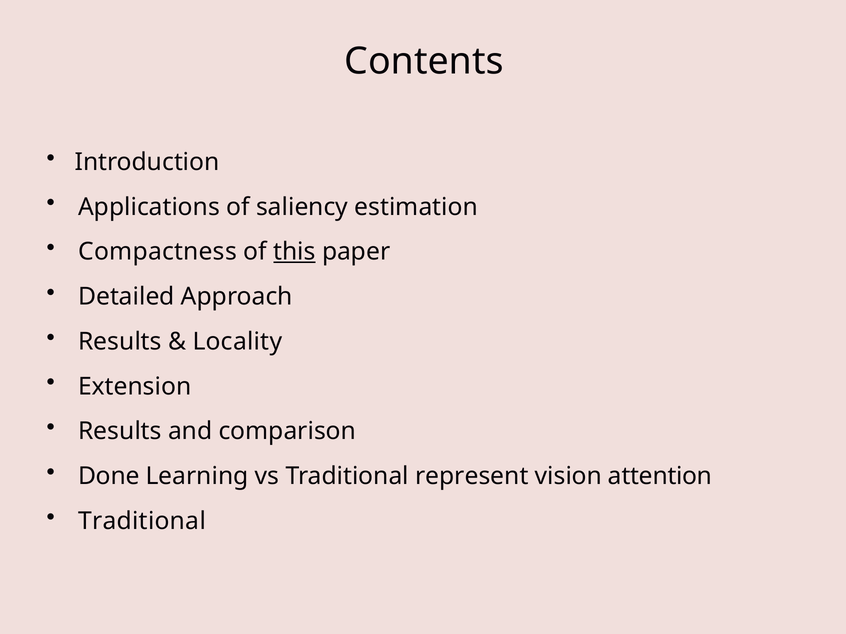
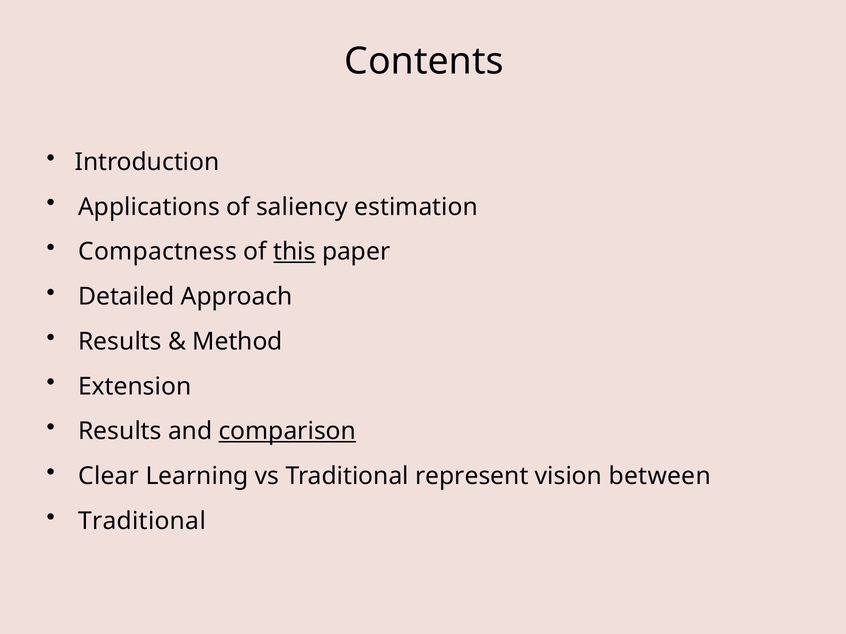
Locality: Locality -> Method
comparison underline: none -> present
Done: Done -> Clear
attention: attention -> between
